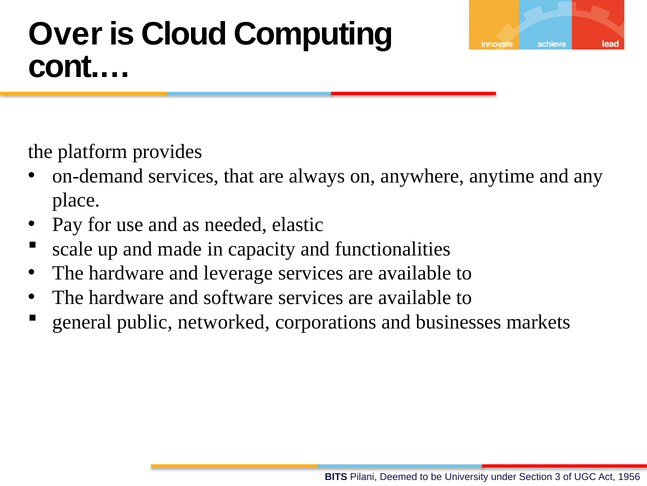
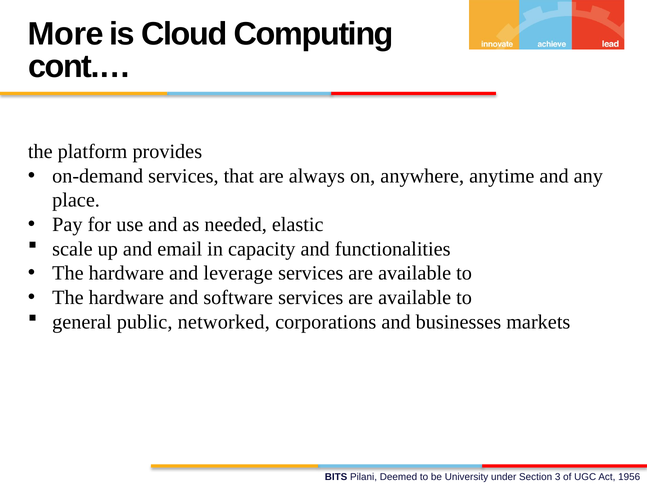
Over: Over -> More
made: made -> email
